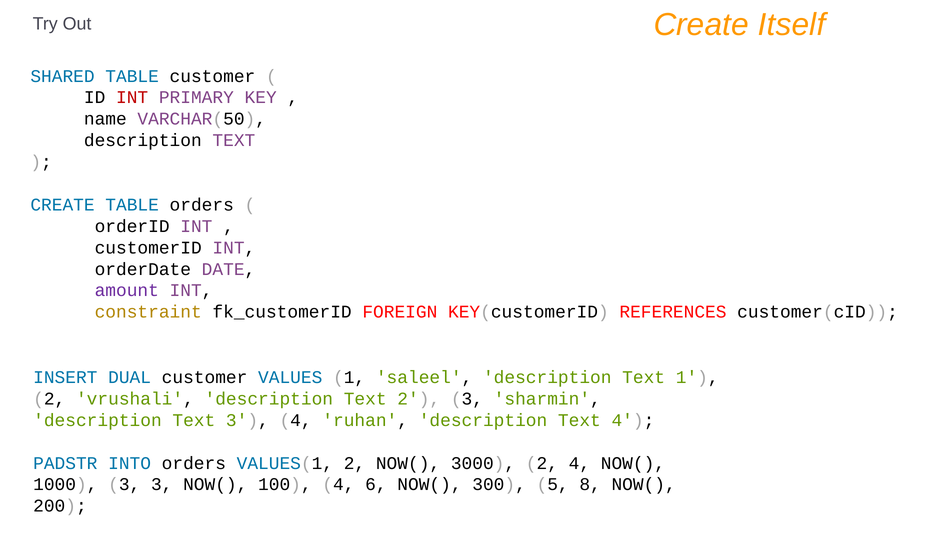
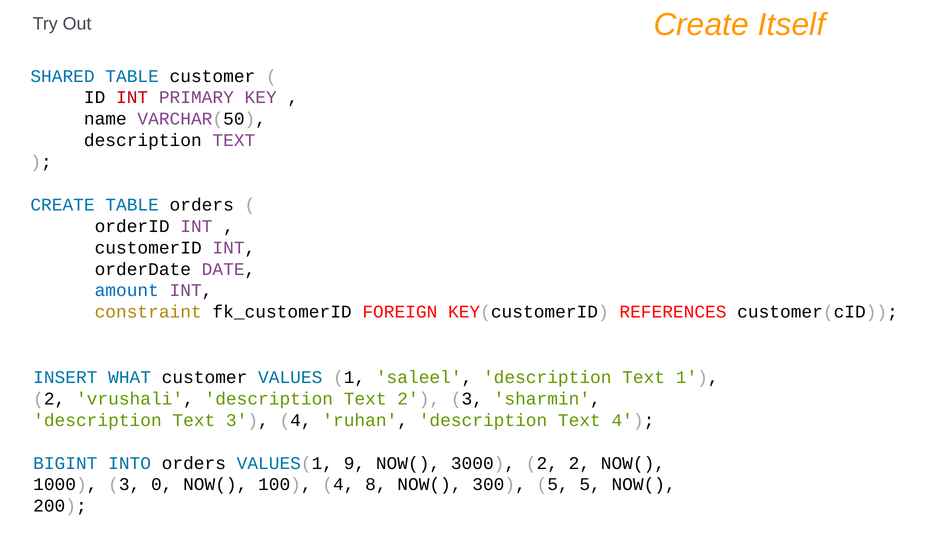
amount colour: purple -> blue
DUAL: DUAL -> WHAT
PADSTR: PADSTR -> BIGINT
VALUES(1 2: 2 -> 9
2 4: 4 -> 2
3 3: 3 -> 0
6: 6 -> 8
5 8: 8 -> 5
